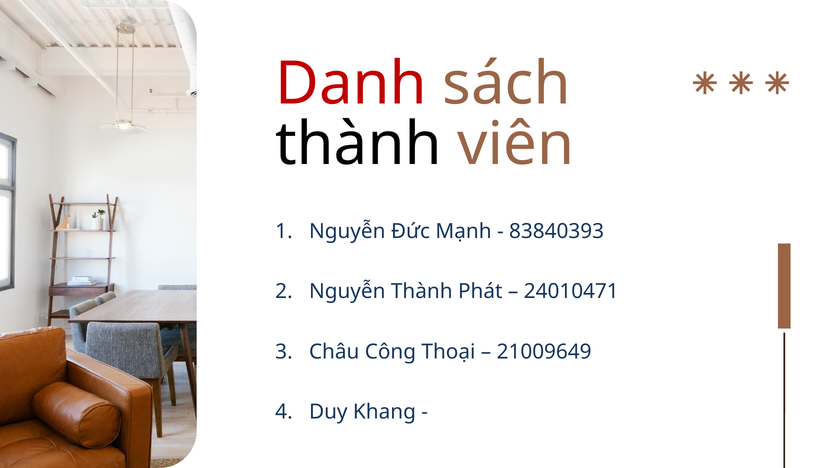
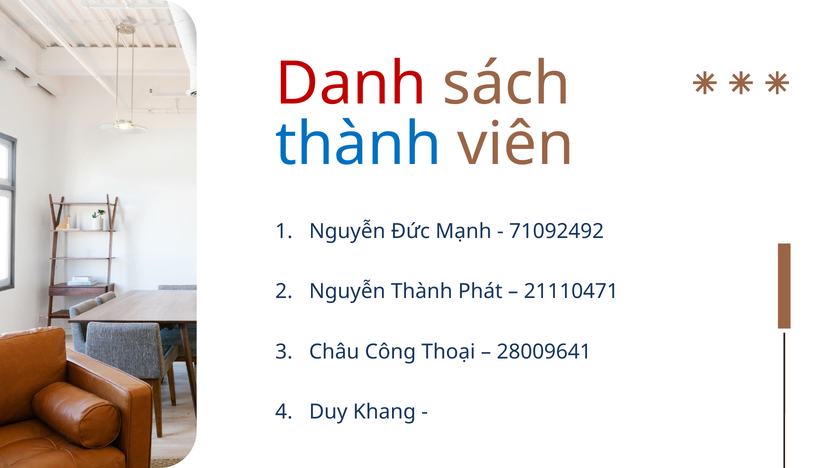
thành at (359, 144) colour: black -> blue
83840393: 83840393 -> 71092492
24010471: 24010471 -> 21110471
21009649: 21009649 -> 28009641
